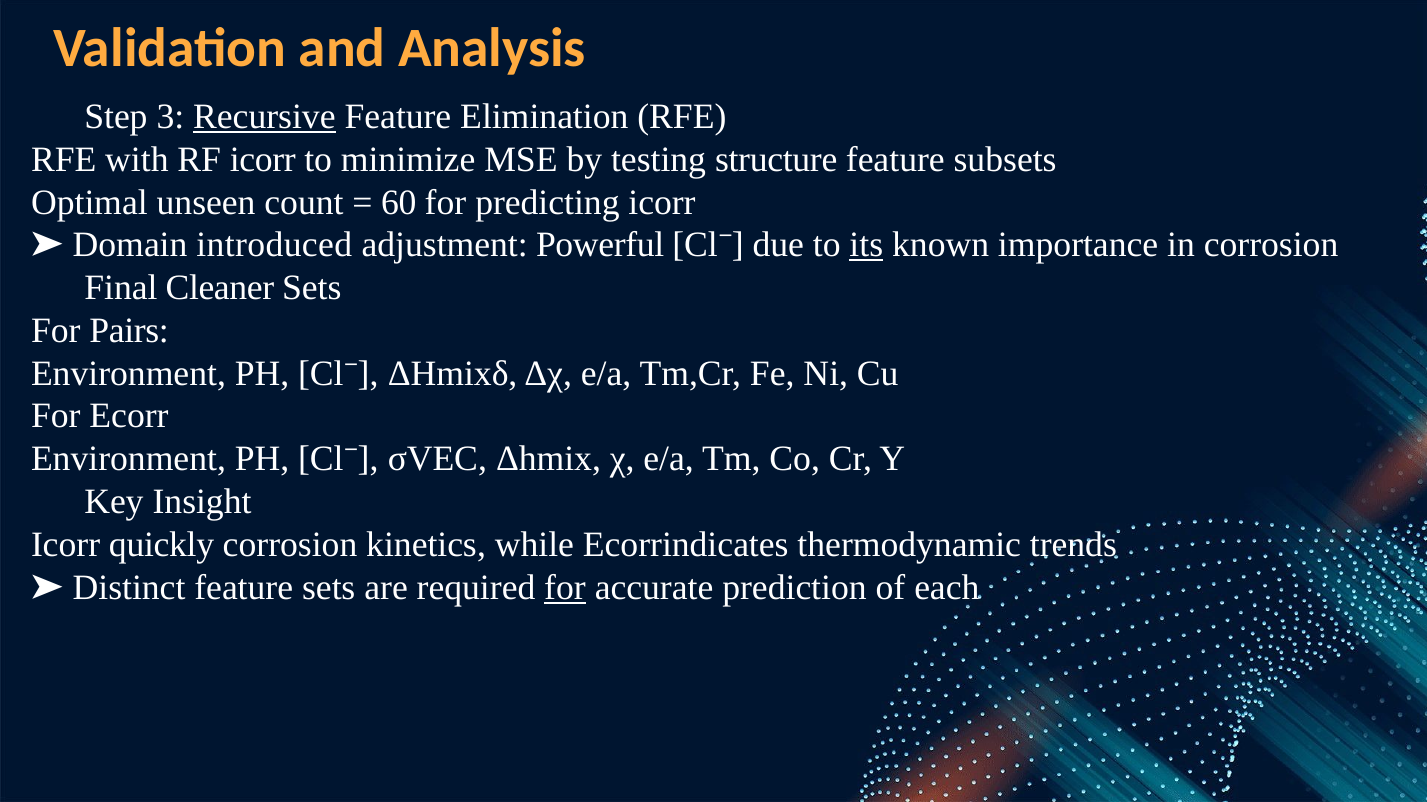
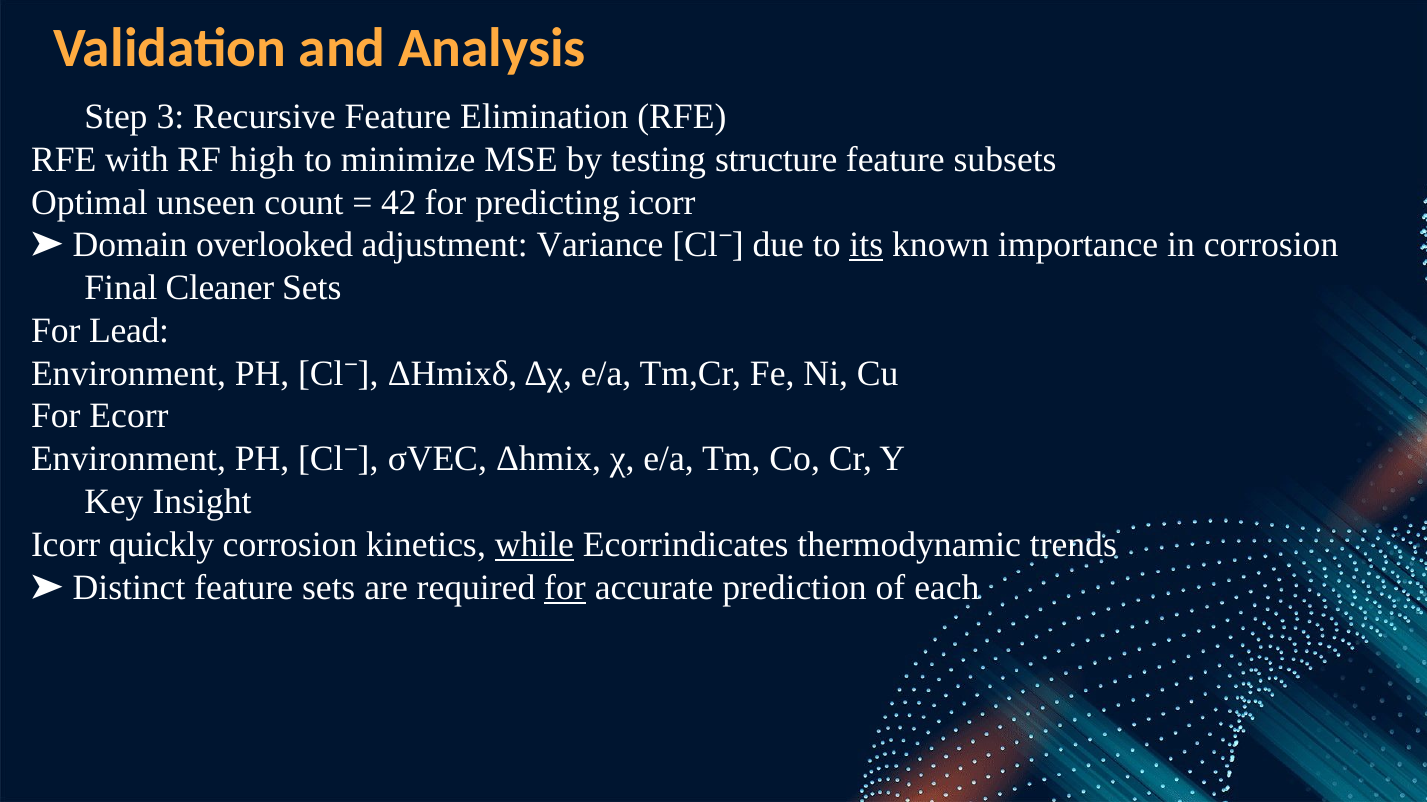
Recursive underline: present -> none
RF icorr: icorr -> high
60: 60 -> 42
introduced: introduced -> overlooked
Powerful: Powerful -> Variance
Pairs: Pairs -> Lead
while underline: none -> present
